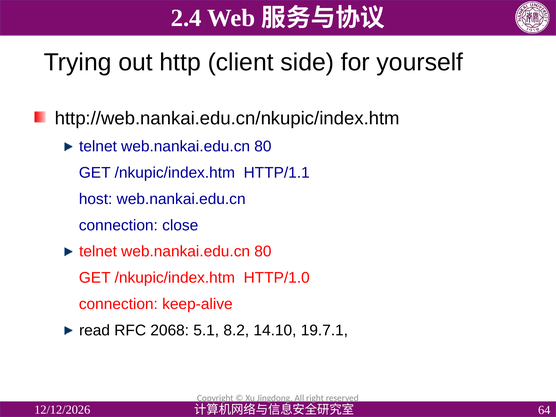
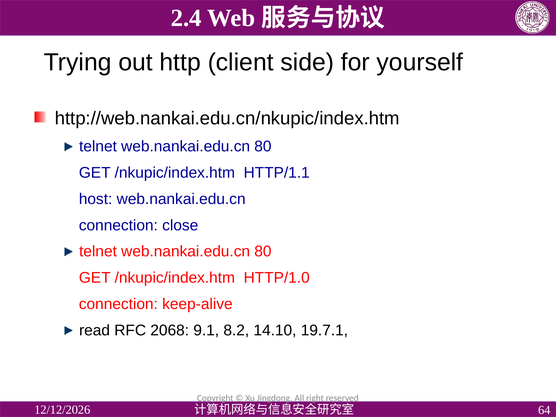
5.1: 5.1 -> 9.1
